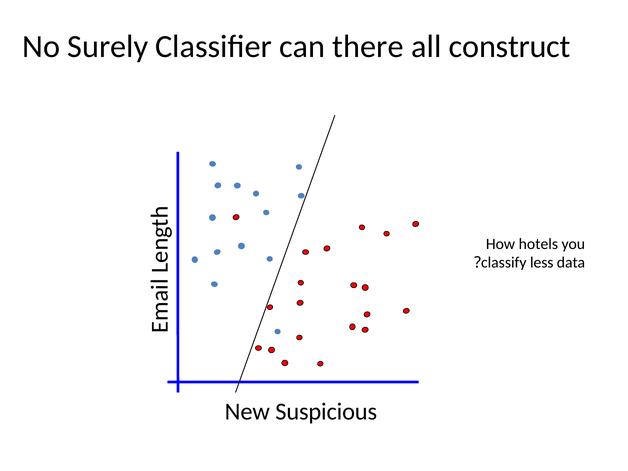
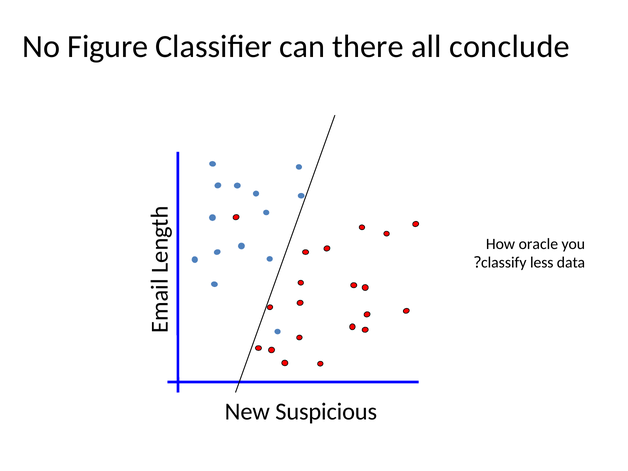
Surely: Surely -> Figure
construct: construct -> conclude
hotels: hotels -> oracle
